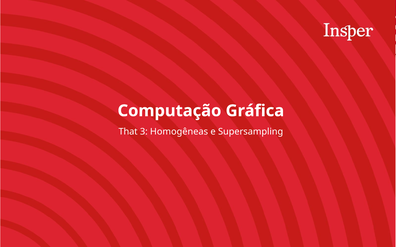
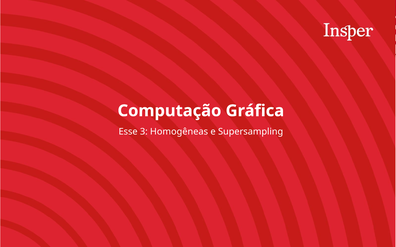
That: That -> Esse
